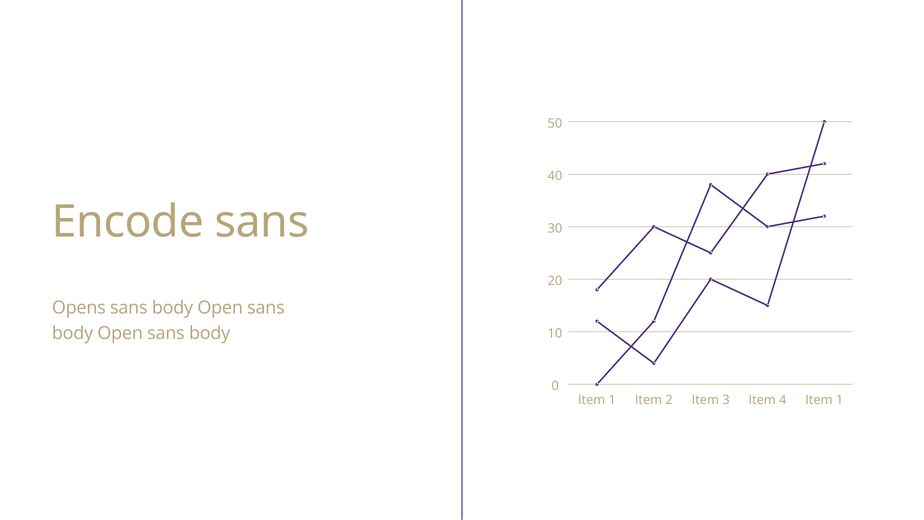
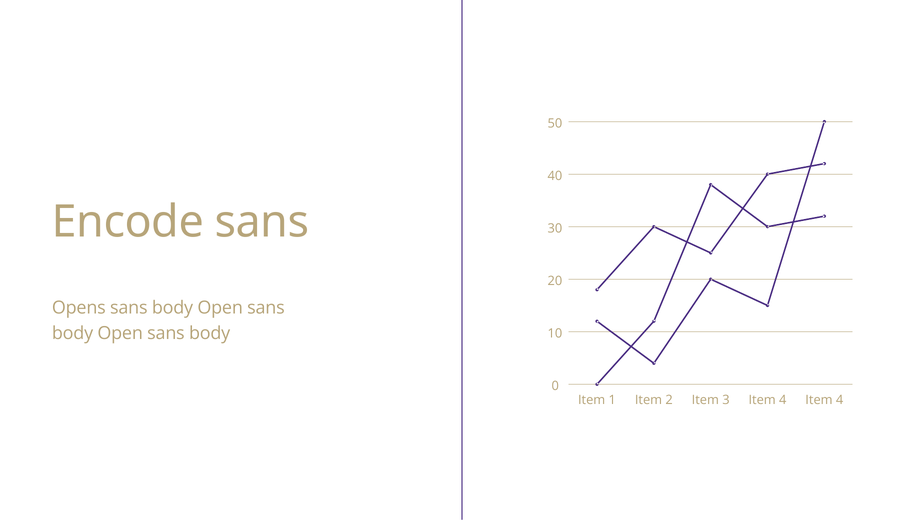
4 Item 1: 1 -> 4
